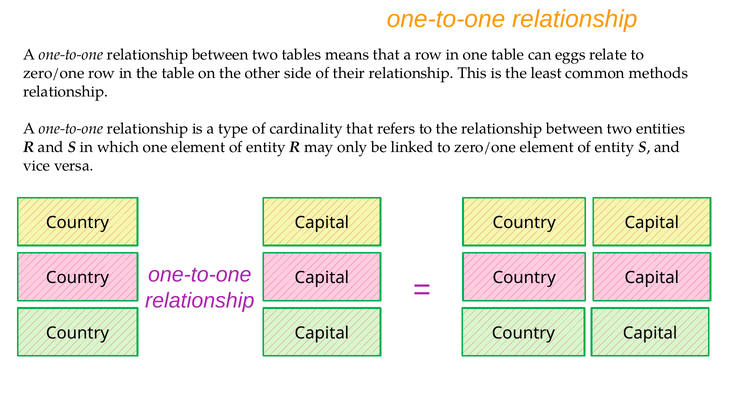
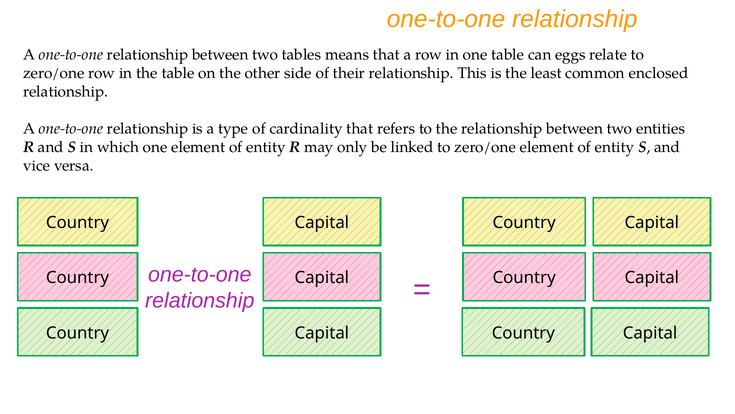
methods: methods -> enclosed
